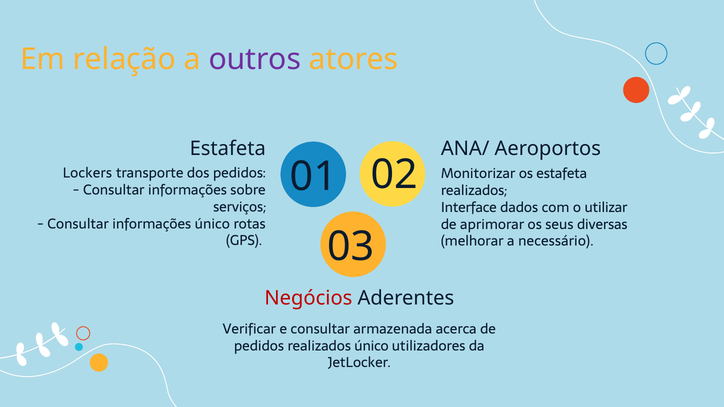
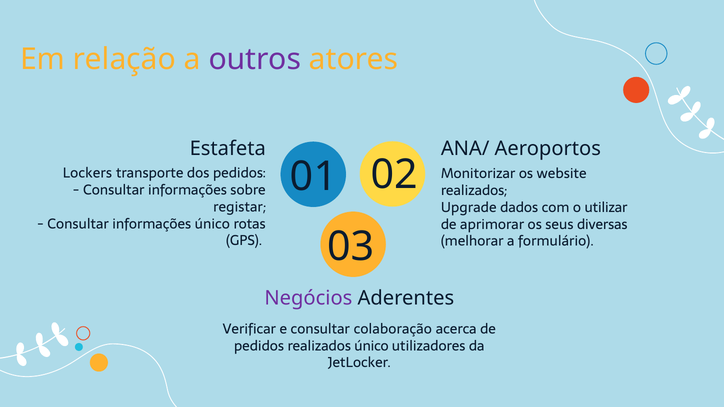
os estafeta: estafeta -> website
serviços: serviços -> registar
Interface: Interface -> Upgrade
necessário: necessário -> formulário
Negócios colour: red -> purple
armazenada: armazenada -> colaboração
